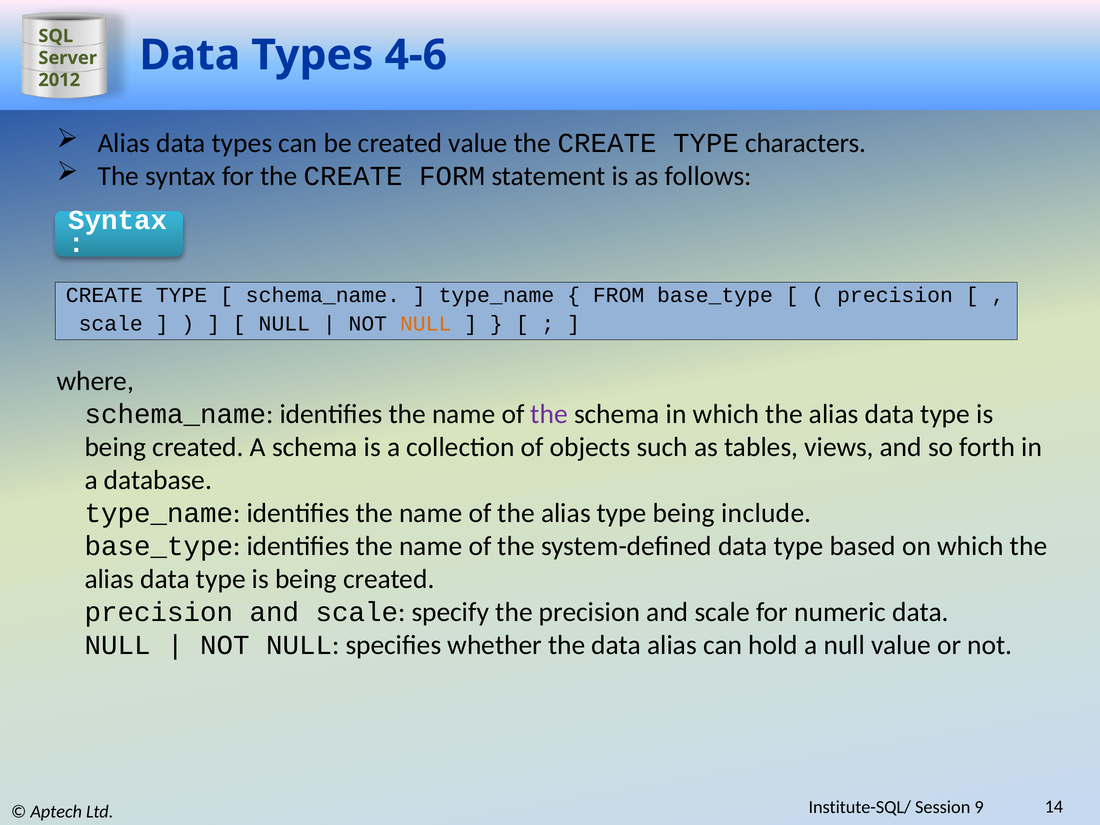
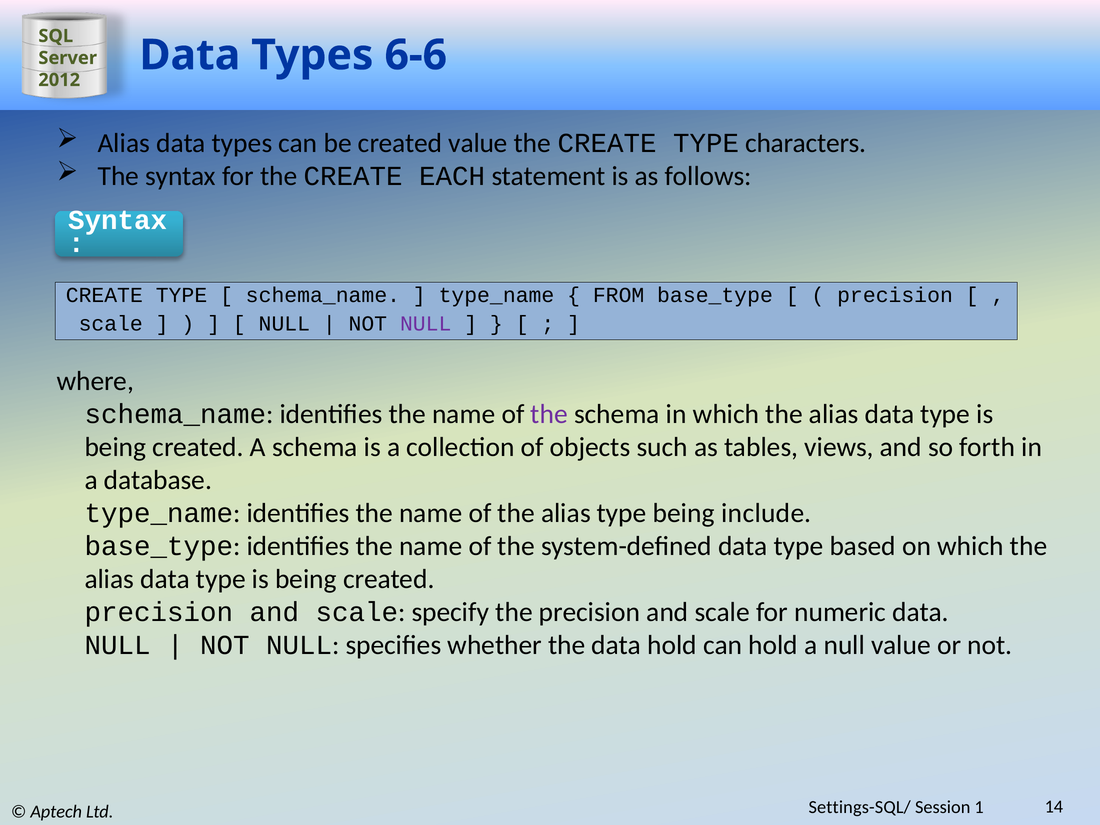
4-6: 4-6 -> 6-6
FORM: FORM -> EACH
NULL at (426, 324) colour: orange -> purple
data alias: alias -> hold
Institute-SQL/: Institute-SQL/ -> Settings-SQL/
9: 9 -> 1
